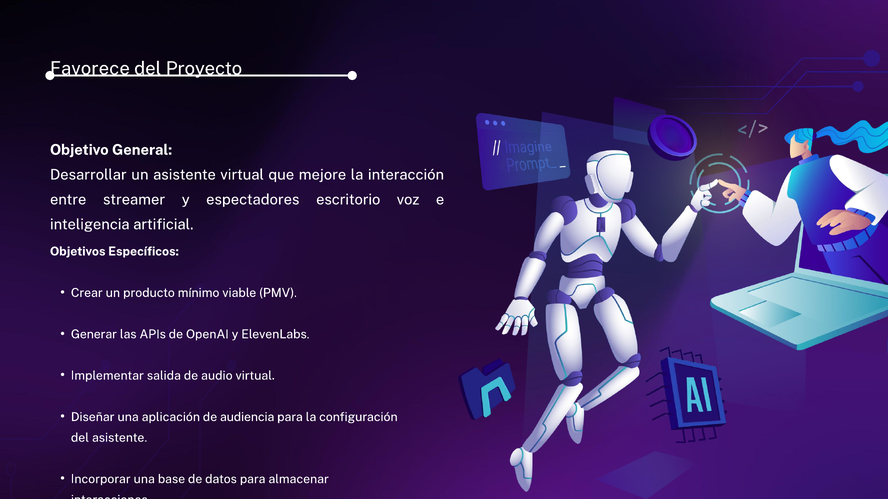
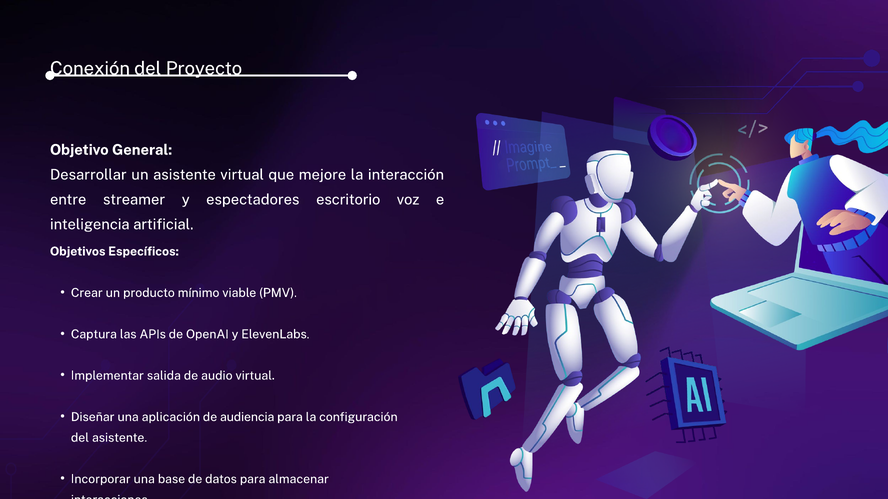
Favorece: Favorece -> Conexión
Generar: Generar -> Captura
